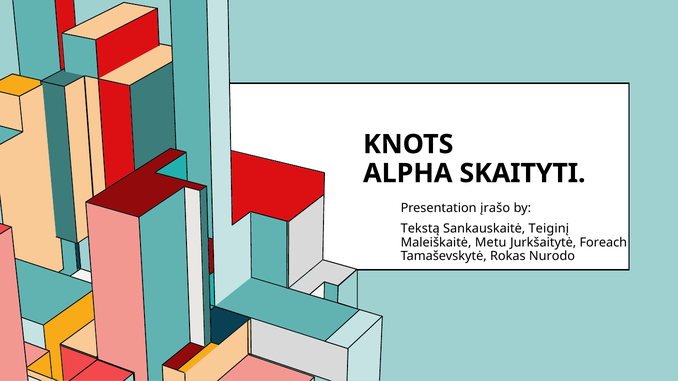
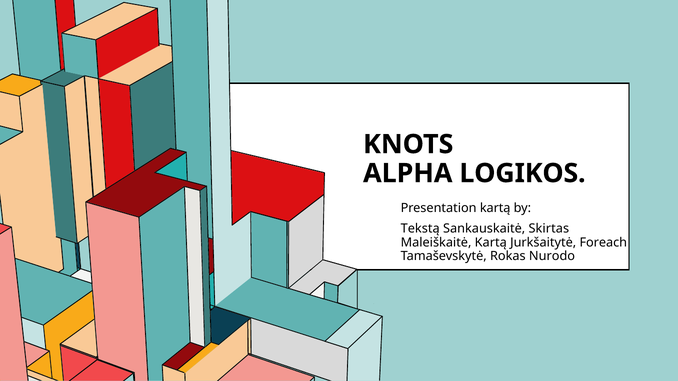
SKAITYTI: SKAITYTI -> LOGIKOS
Presentation įrašo: įrašo -> kartą
Teiginį: Teiginį -> Skirtas
Maleiškaitė Metu: Metu -> Kartą
